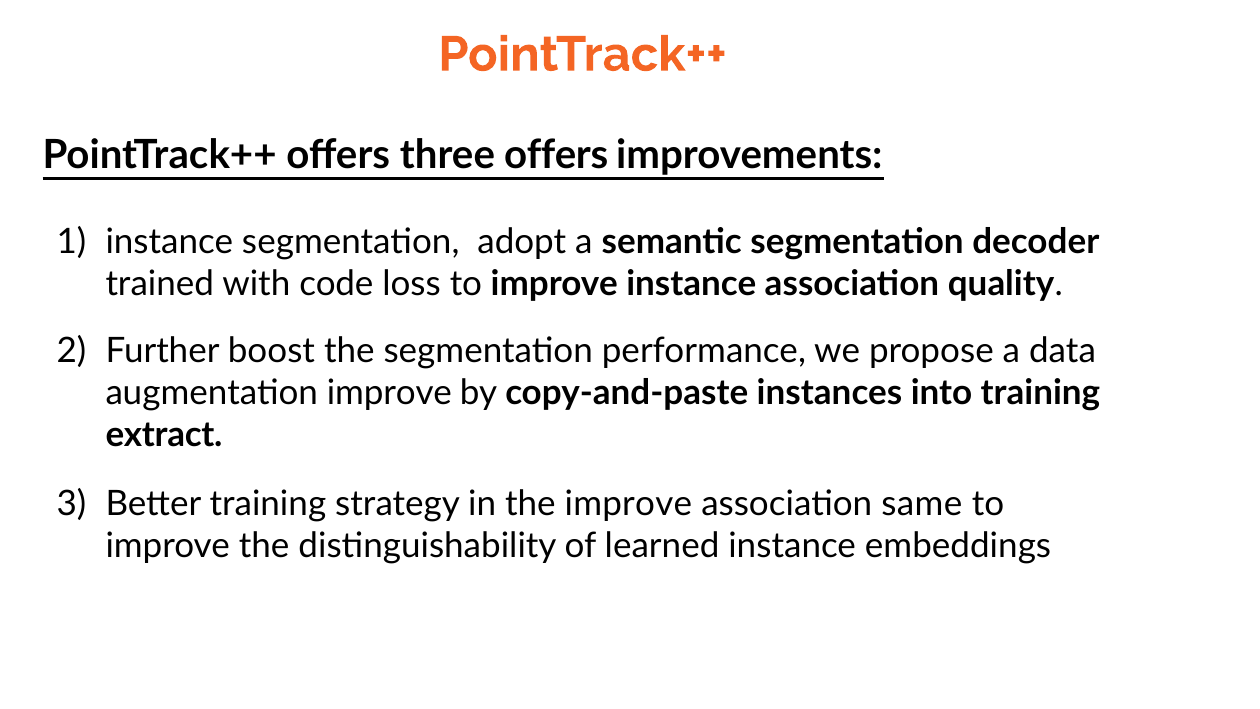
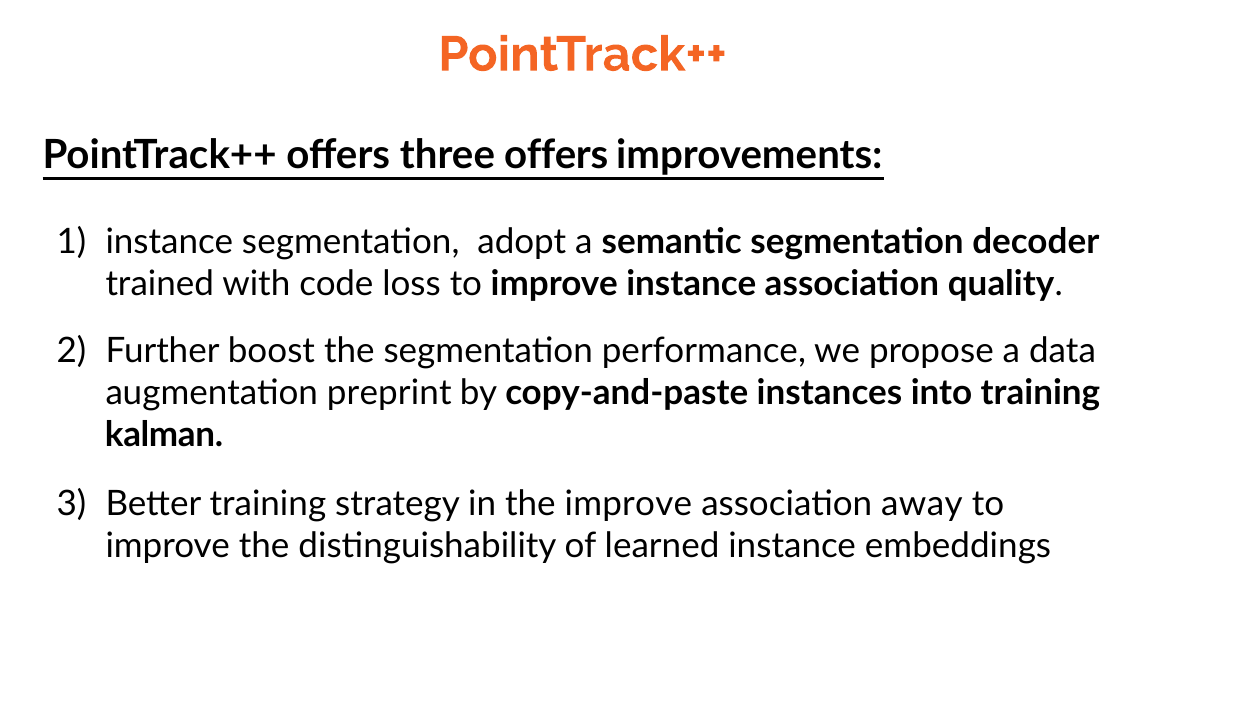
augmentation improve: improve -> preprint
extract: extract -> kalman
same: same -> away
